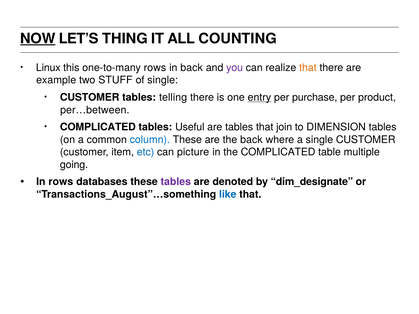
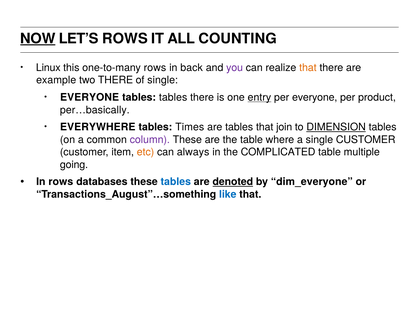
LET’S THING: THING -> ROWS
two STUFF: STUFF -> THERE
CUSTOMER at (90, 97): CUSTOMER -> EVERYONE
tables telling: telling -> tables
per purchase: purchase -> everyone
per…between: per…between -> per…basically
COMPLICATED at (98, 127): COMPLICATED -> EVERYWHERE
Useful: Useful -> Times
DIMENSION underline: none -> present
column colour: blue -> purple
the back: back -> table
etc colour: blue -> orange
picture: picture -> always
tables at (176, 182) colour: purple -> blue
denoted underline: none -> present
dim_designate: dim_designate -> dim_everyone
